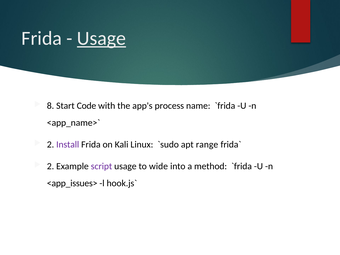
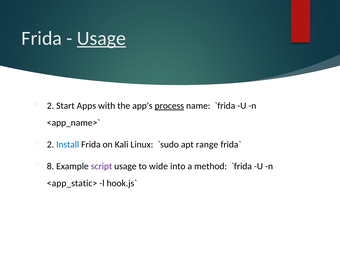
8 at (51, 106): 8 -> 2
Code: Code -> Apps
process underline: none -> present
Install colour: purple -> blue
2 at (51, 166): 2 -> 8
<app_issues>: <app_issues> -> <app_static>
